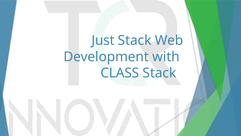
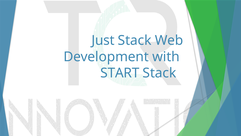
CLASS: CLASS -> START
